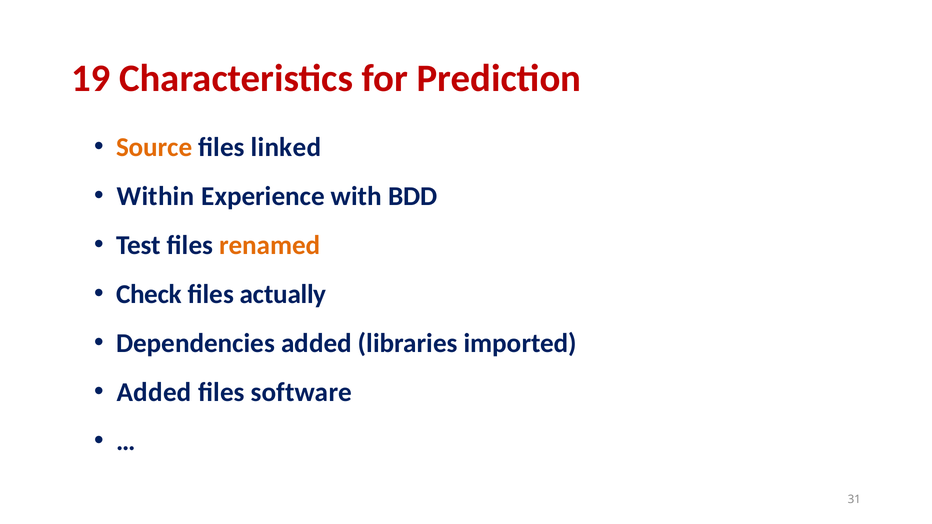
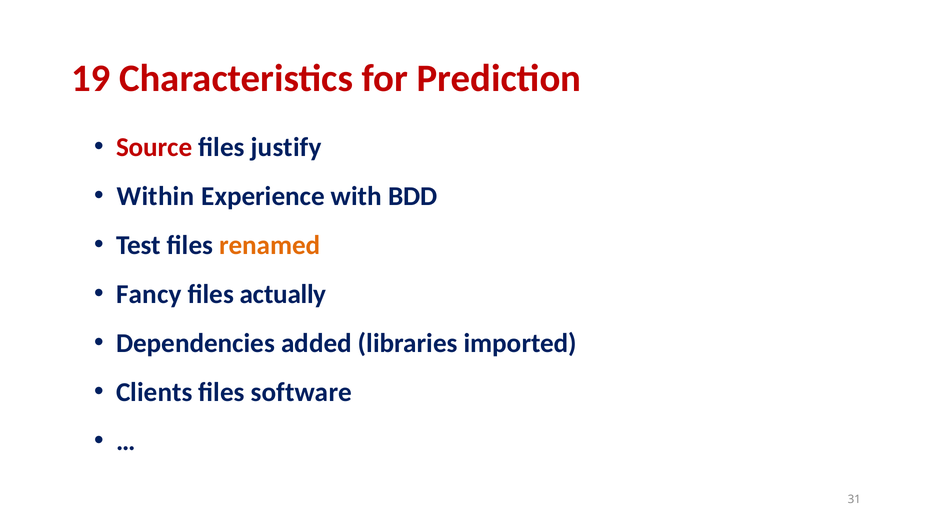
Source colour: orange -> red
linked: linked -> justify
Check: Check -> Fancy
Added at (154, 392): Added -> Clients
